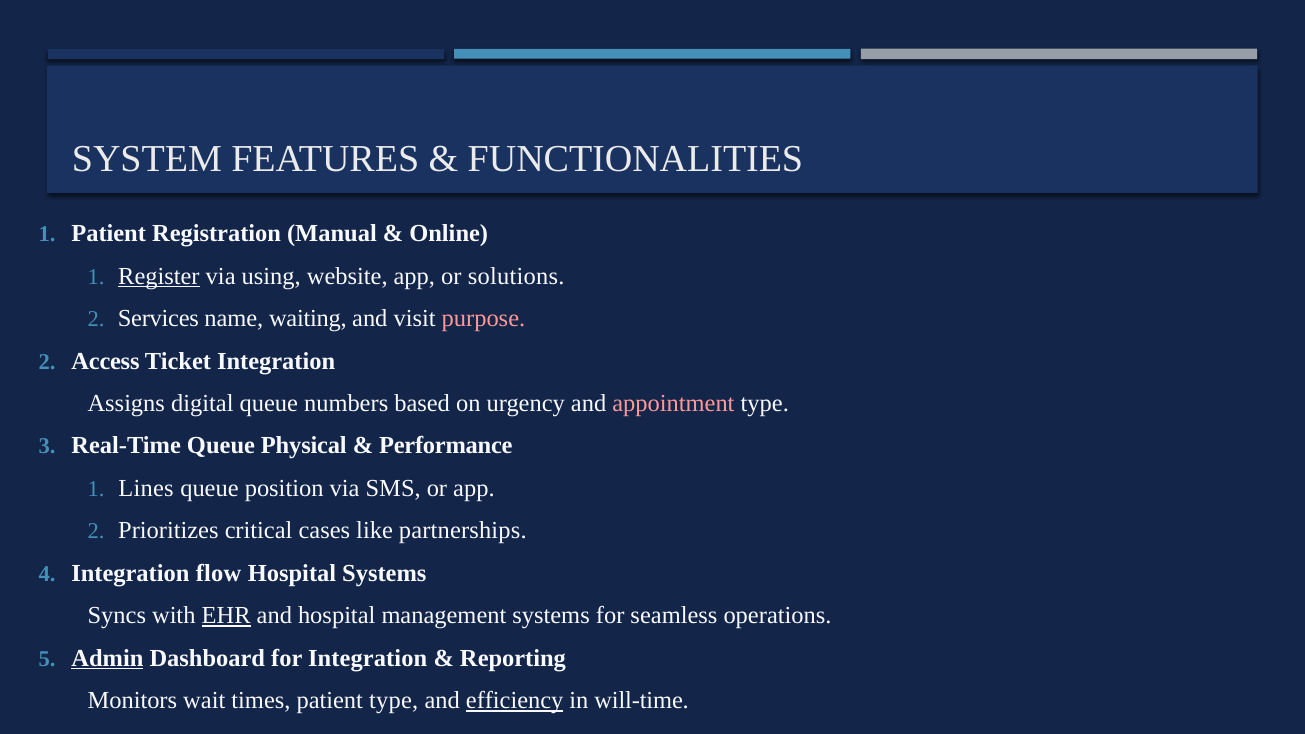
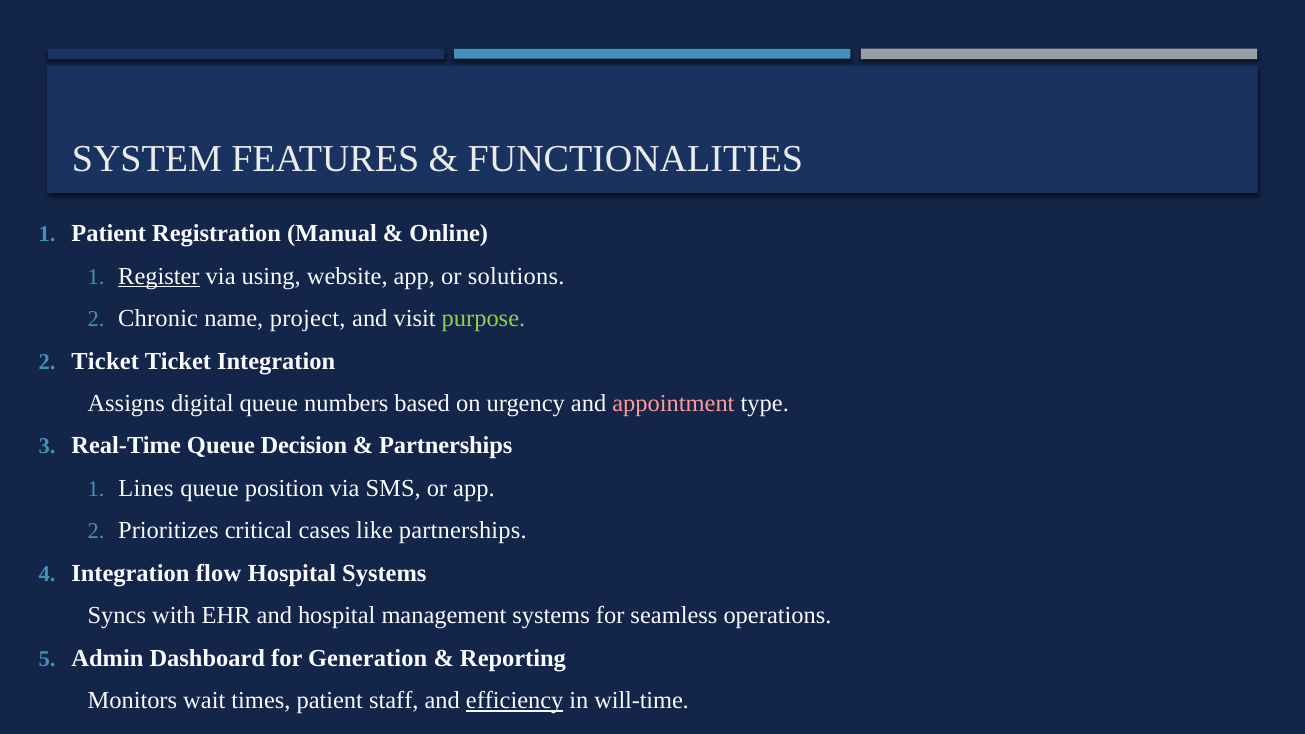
Services: Services -> Chronic
waiting: waiting -> project
purpose colour: pink -> light green
Access at (106, 361): Access -> Ticket
Physical: Physical -> Decision
Performance at (446, 446): Performance -> Partnerships
EHR underline: present -> none
Admin underline: present -> none
for Integration: Integration -> Generation
patient type: type -> staff
